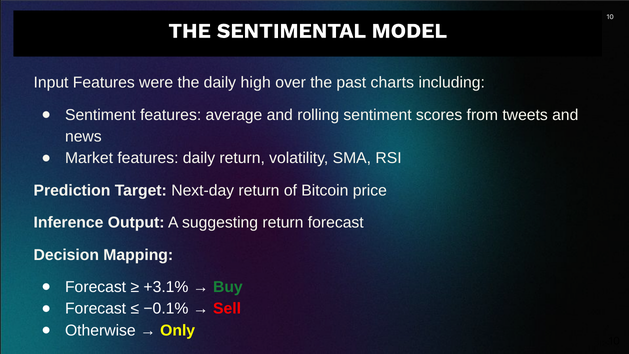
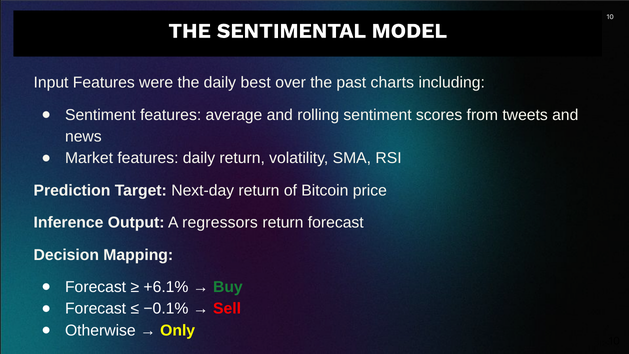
high: high -> best
suggesting: suggesting -> regressors
+3.1%: +3.1% -> +6.1%
